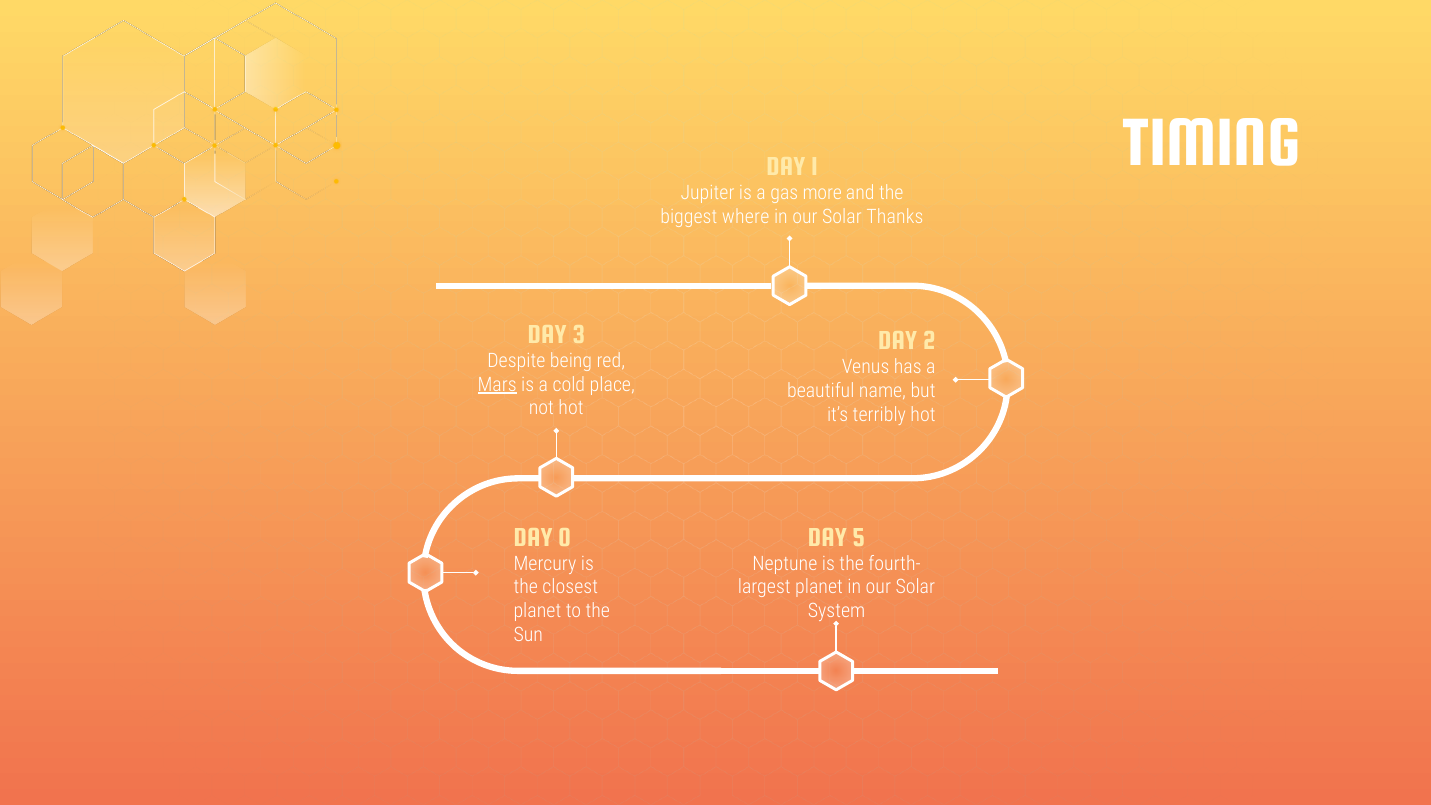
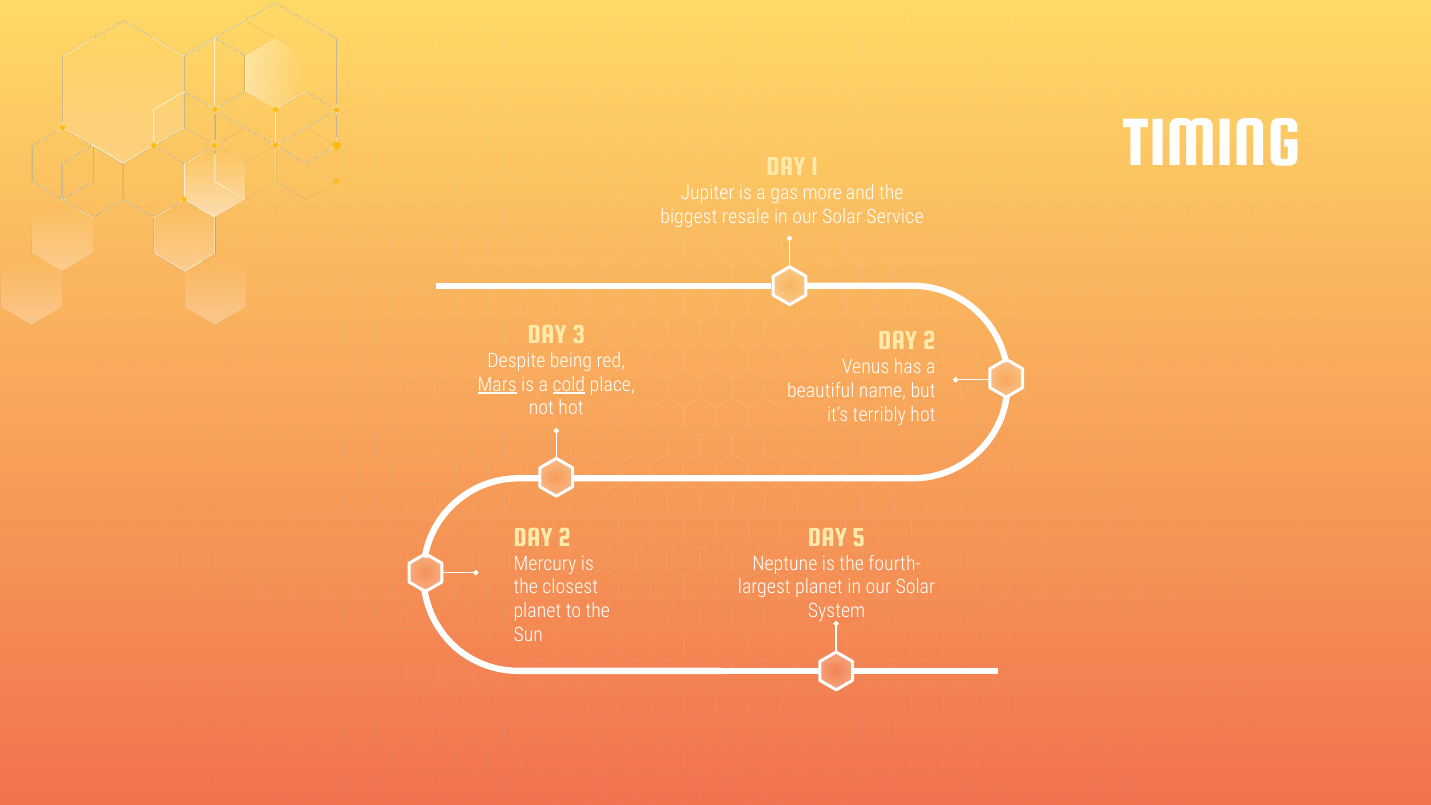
where: where -> resale
Thanks: Thanks -> Service
cold underline: none -> present
0 at (565, 537): 0 -> 2
